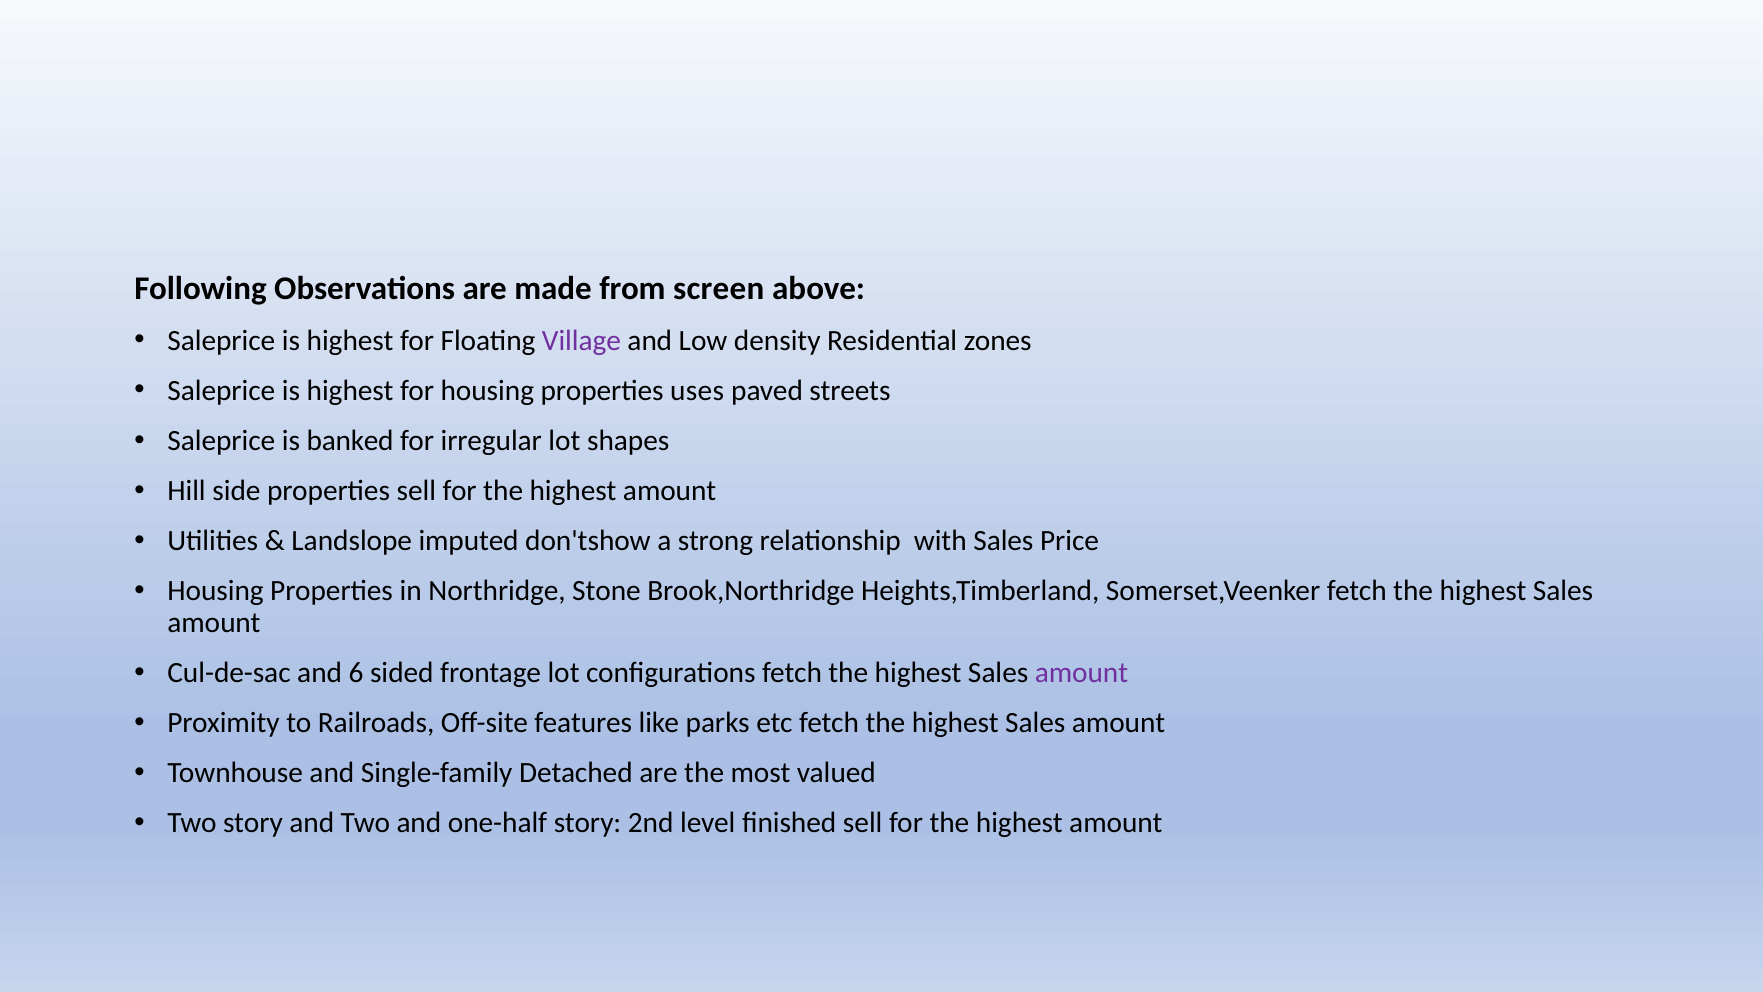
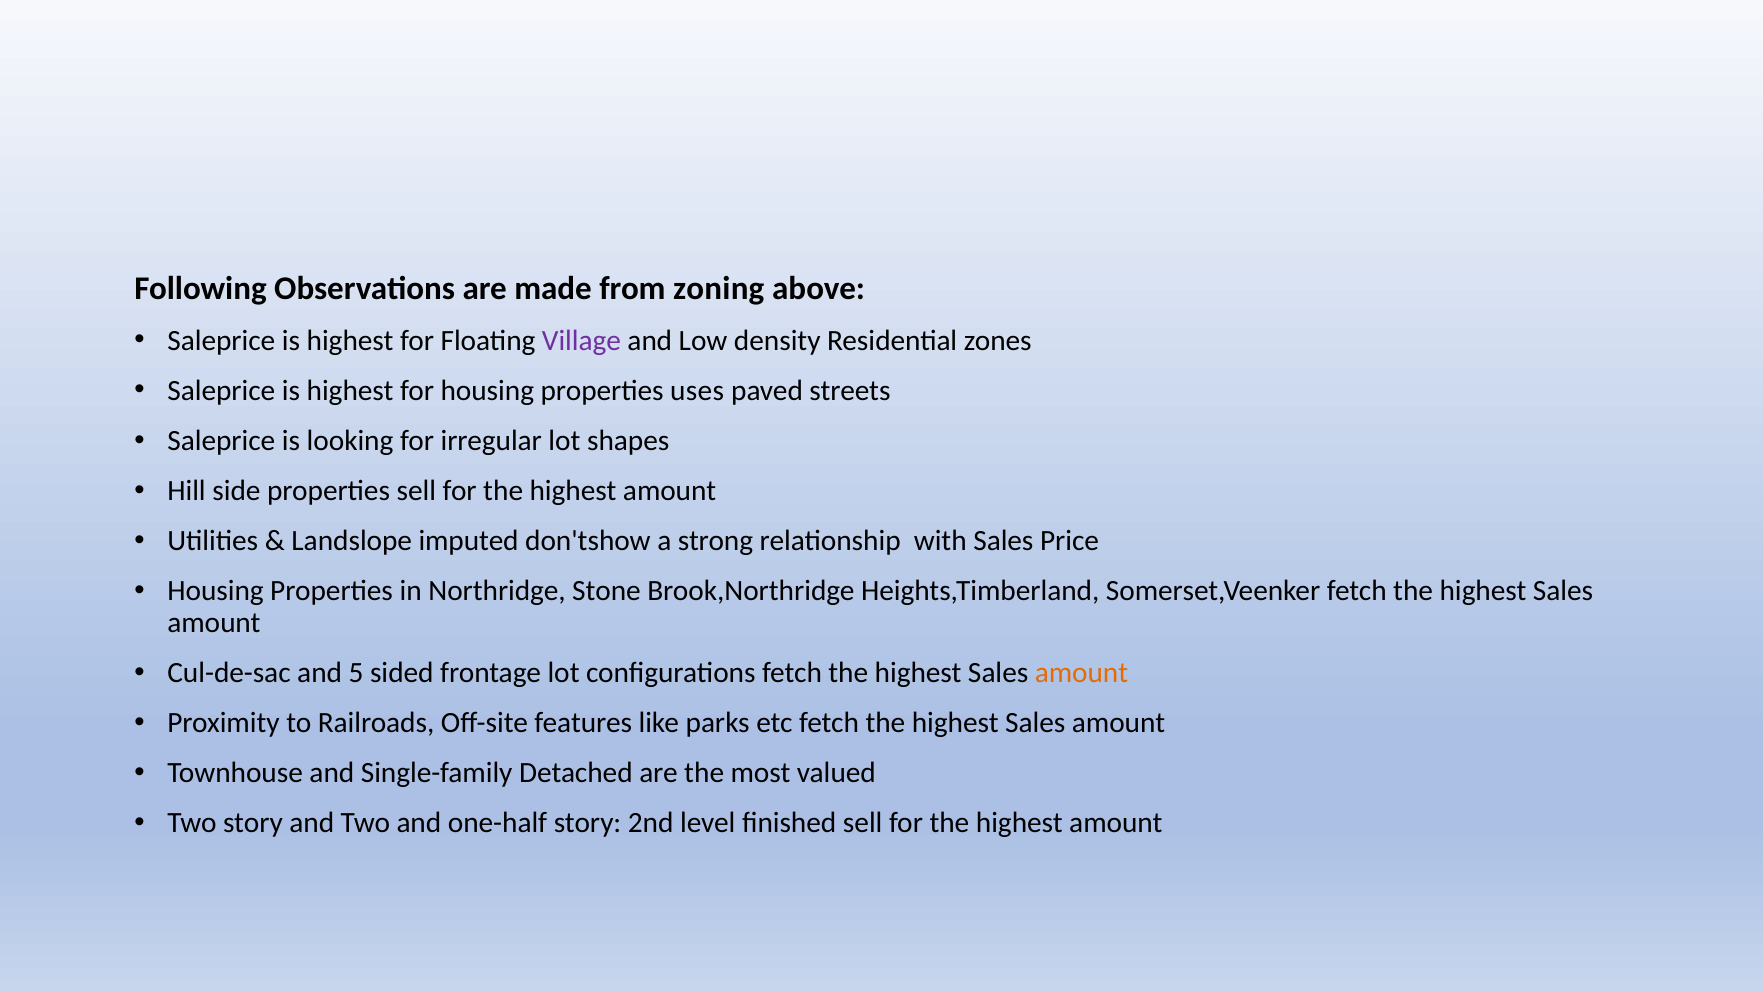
screen: screen -> zoning
banked: banked -> looking
6: 6 -> 5
amount at (1081, 673) colour: purple -> orange
